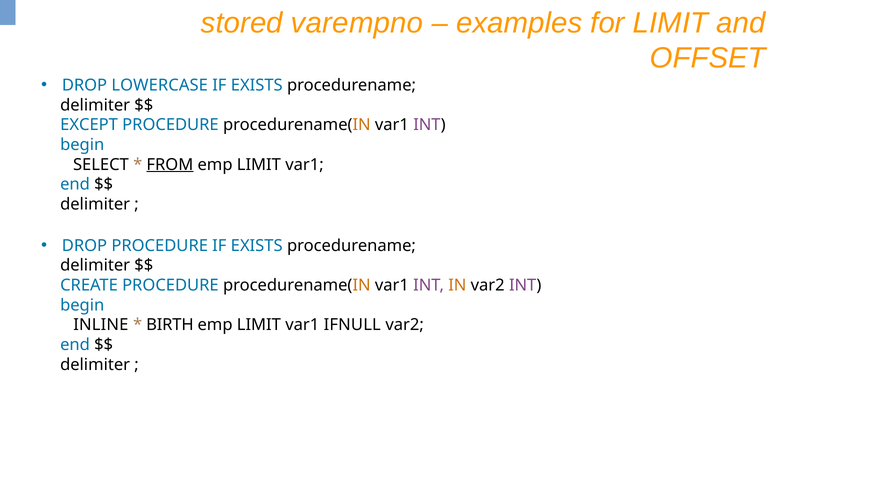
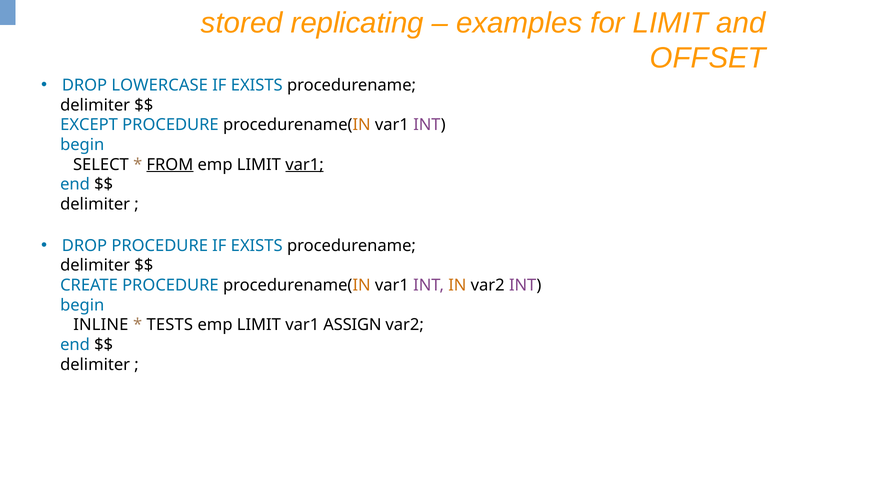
varempno: varempno -> replicating
var1 at (305, 165) underline: none -> present
BIRTH: BIRTH -> TESTS
IFNULL: IFNULL -> ASSIGN
